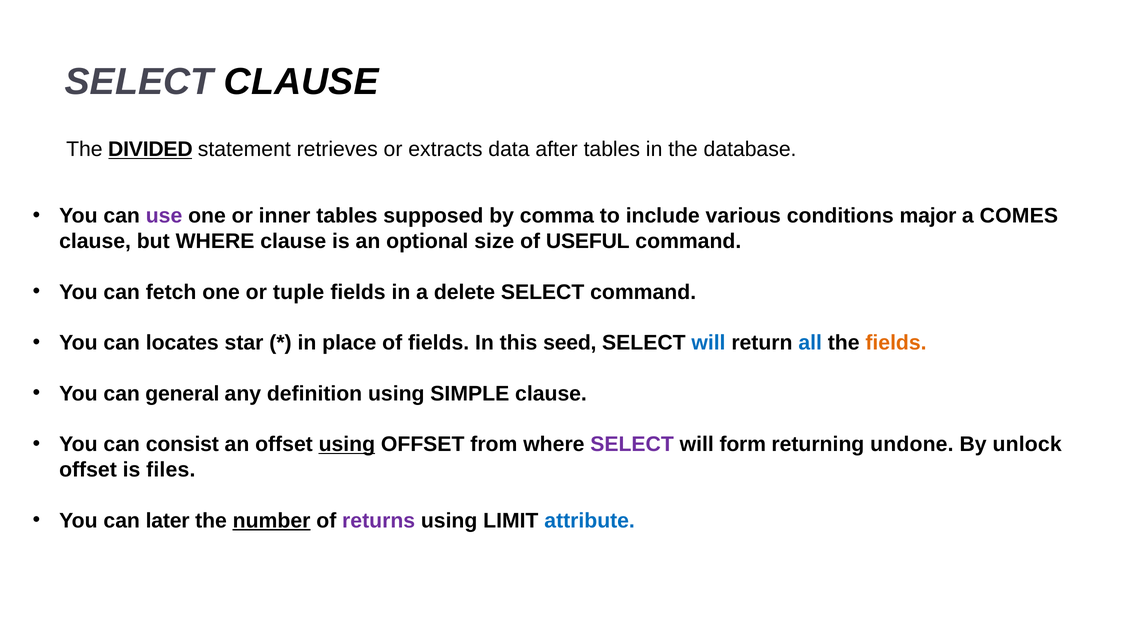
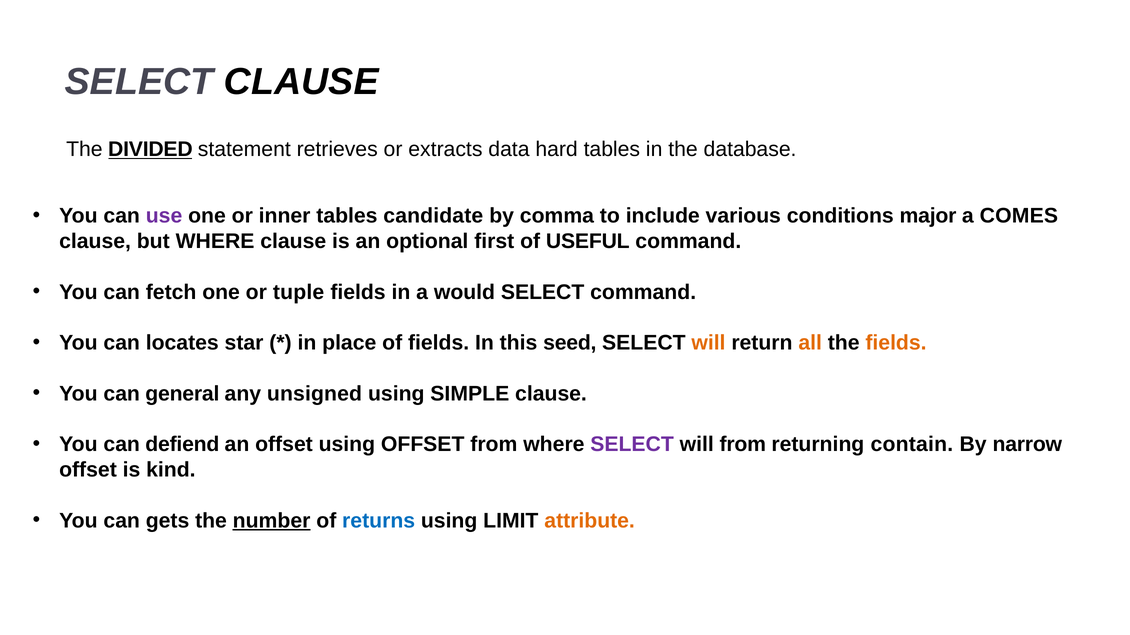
after: after -> hard
supposed: supposed -> candidate
size: size -> first
delete: delete -> would
will at (708, 343) colour: blue -> orange
all colour: blue -> orange
definition: definition -> unsigned
consist: consist -> defiend
using at (347, 445) underline: present -> none
will form: form -> from
undone: undone -> contain
unlock: unlock -> narrow
files: files -> kind
later: later -> gets
returns colour: purple -> blue
attribute colour: blue -> orange
